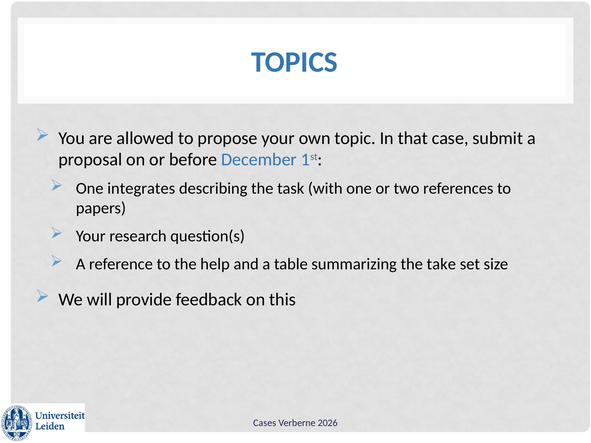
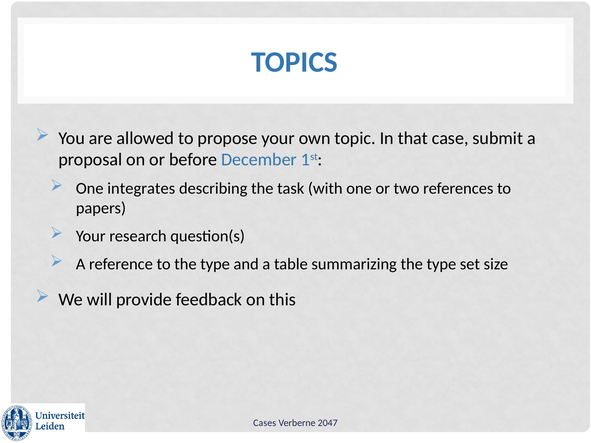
to the help: help -> type
summarizing the take: take -> type
2026: 2026 -> 2047
